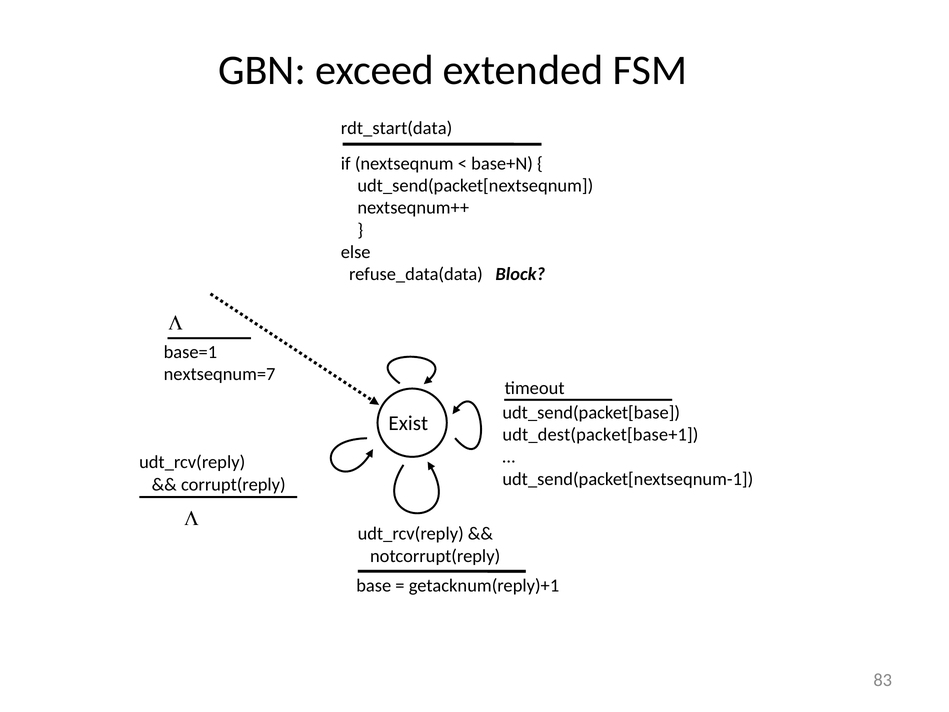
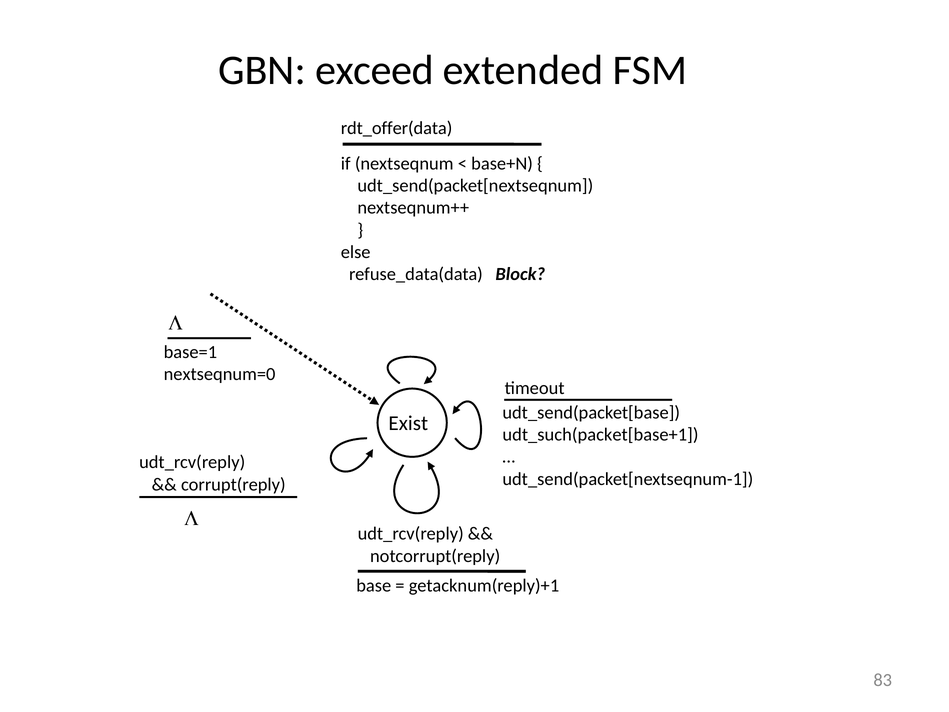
rdt_start(data: rdt_start(data -> rdt_offer(data
nextseqnum=7: nextseqnum=7 -> nextseqnum=0
udt_dest(packet[base+1: udt_dest(packet[base+1 -> udt_such(packet[base+1
